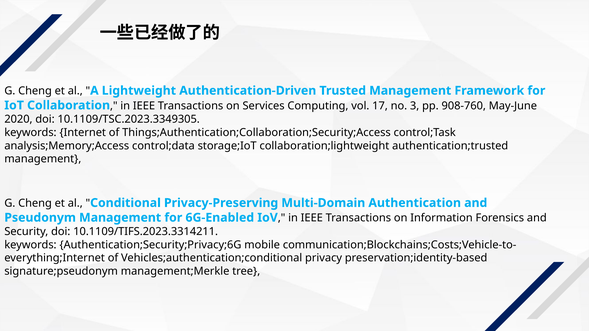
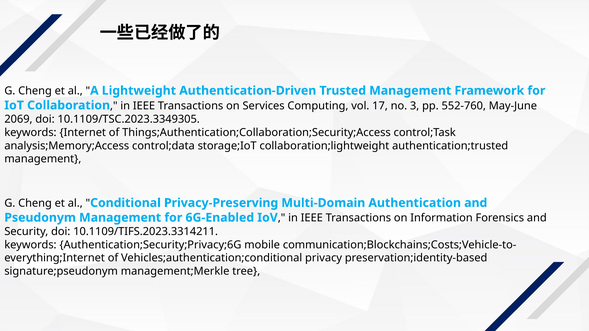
908-760: 908-760 -> 552-760
2020: 2020 -> 2069
